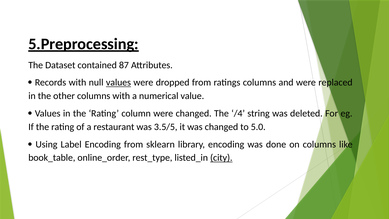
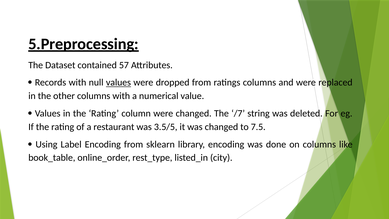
87: 87 -> 57
/4: /4 -> /7
5.0: 5.0 -> 7.5
city underline: present -> none
